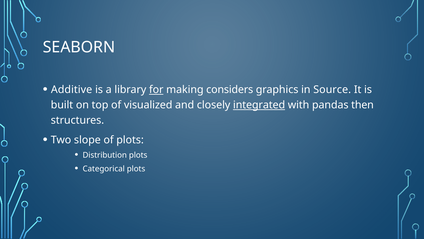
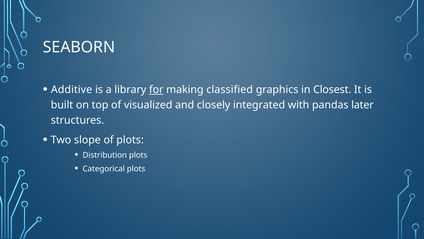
considers: considers -> classified
Source: Source -> Closest
integrated underline: present -> none
then: then -> later
